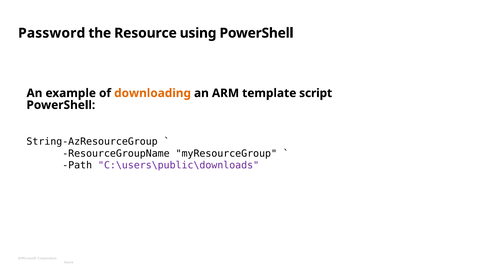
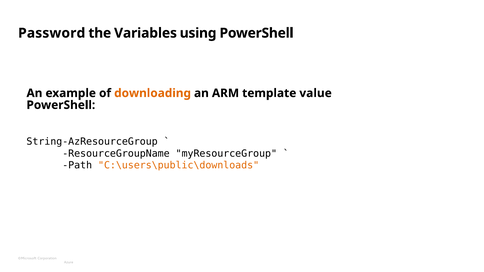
Resource: Resource -> Variables
script: script -> value
C:\users\public\downloads colour: purple -> orange
